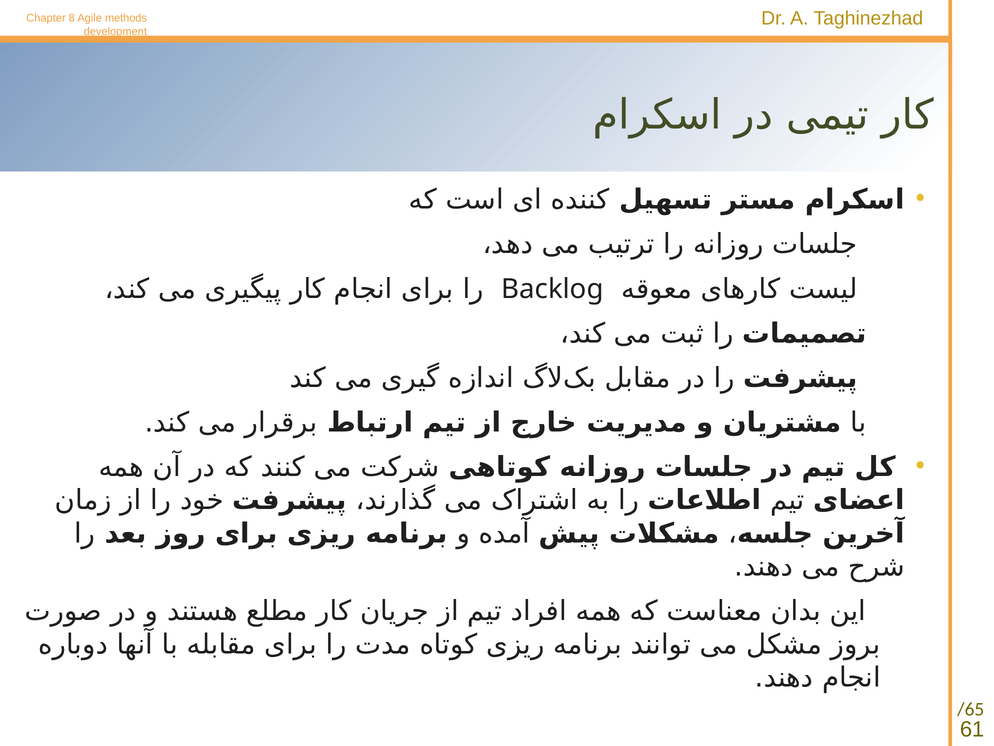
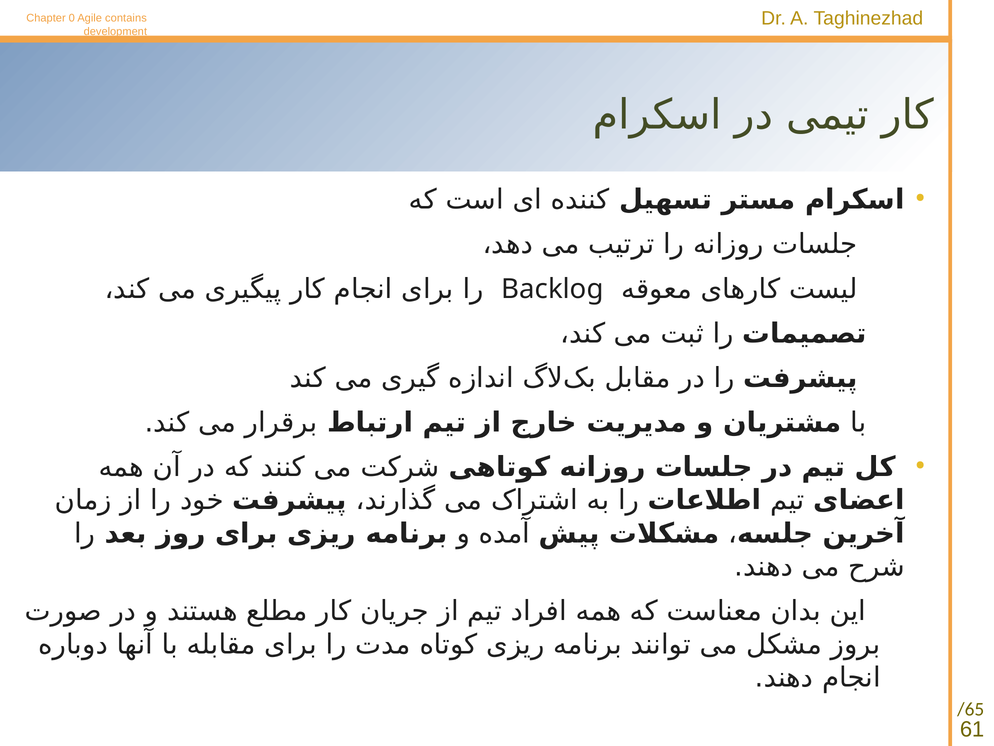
8: 8 -> 0
methods: methods -> contains
